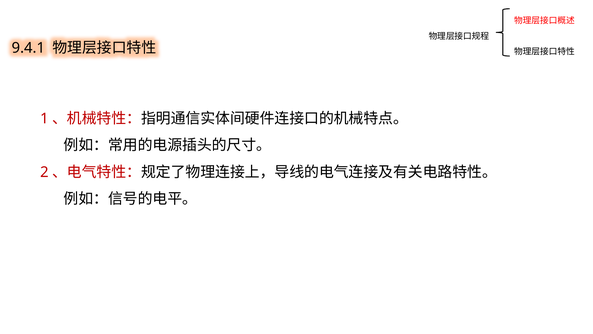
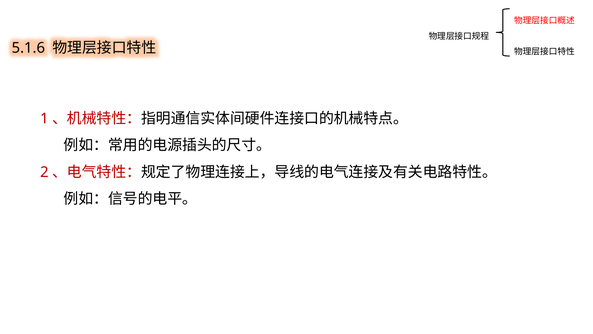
9.4.1: 9.4.1 -> 5.1.6
